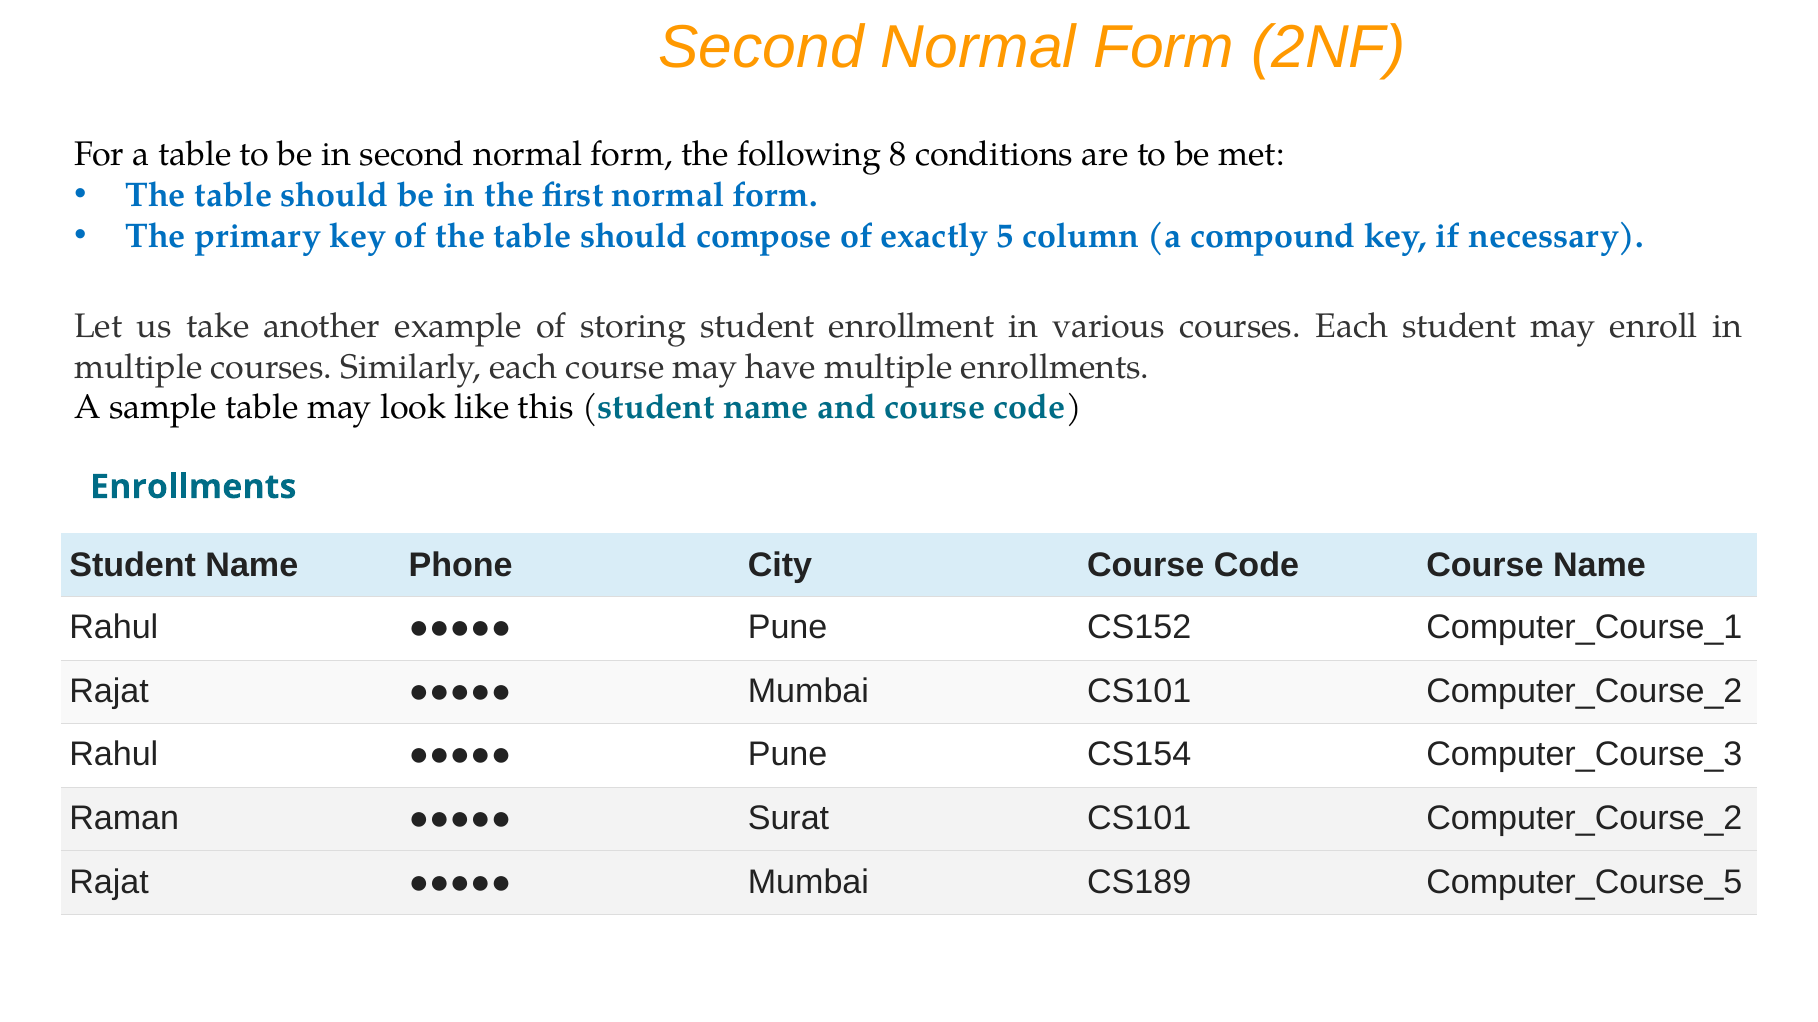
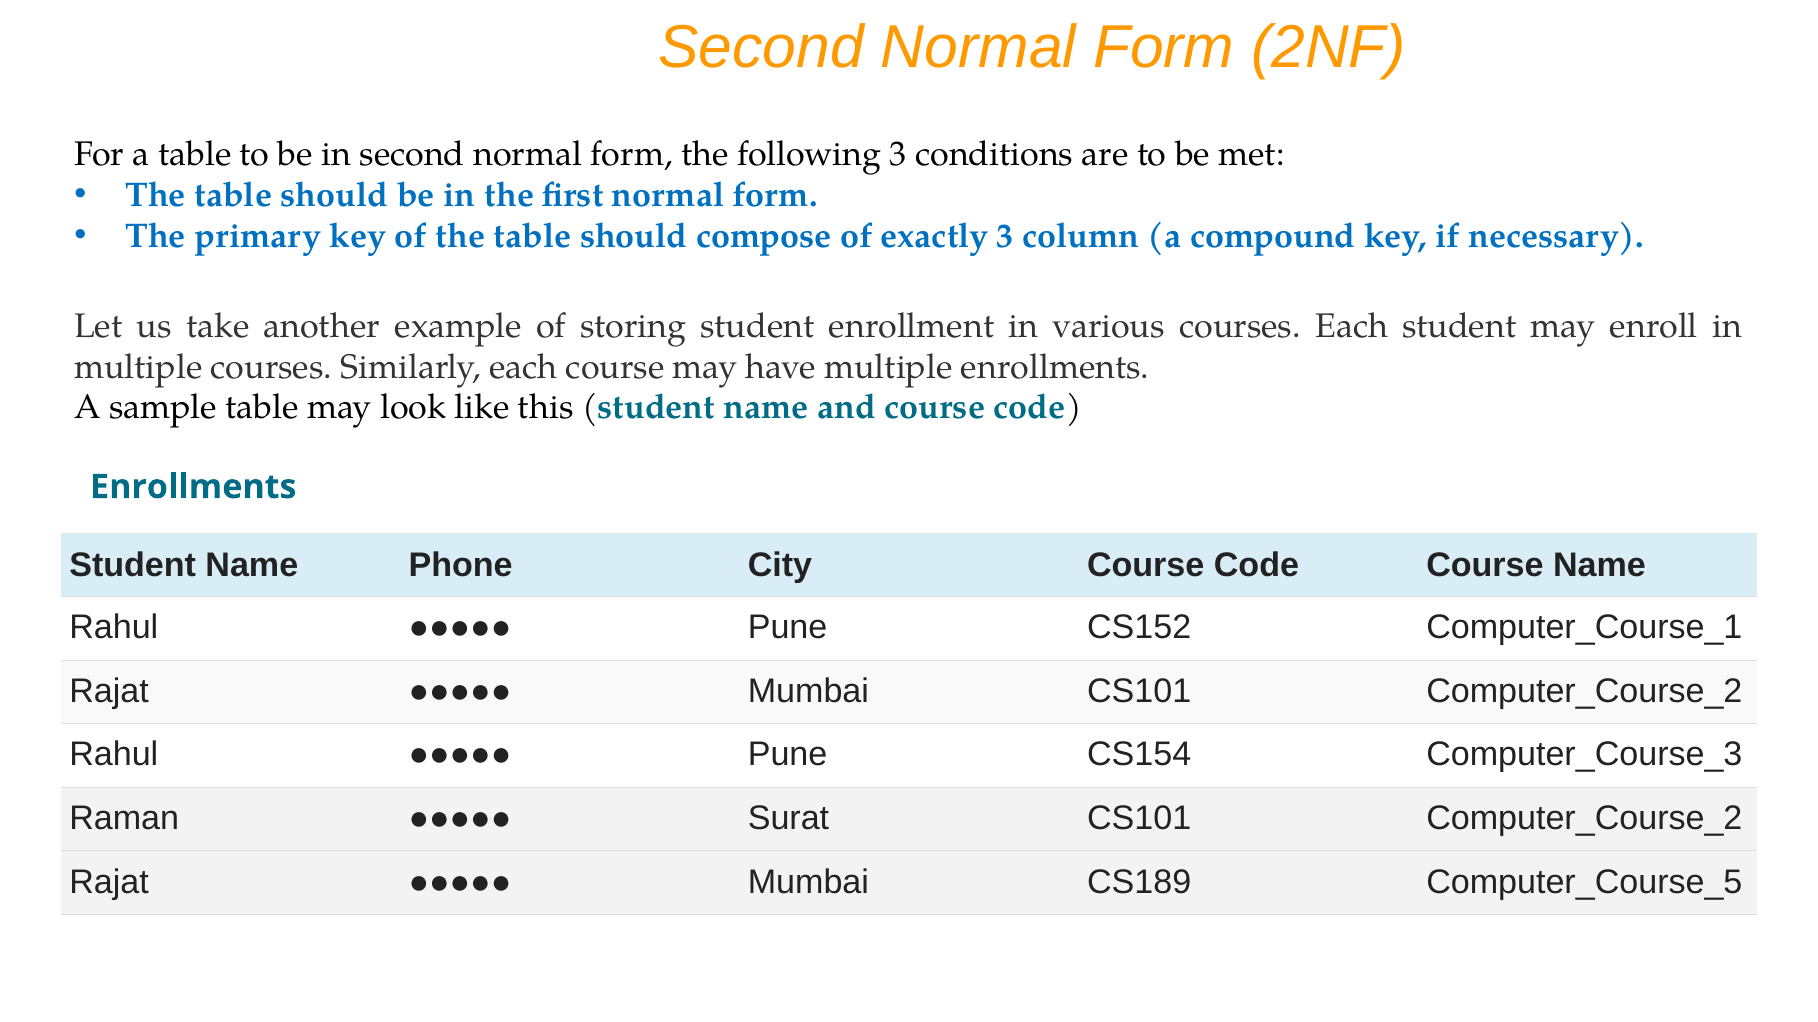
following 8: 8 -> 3
exactly 5: 5 -> 3
